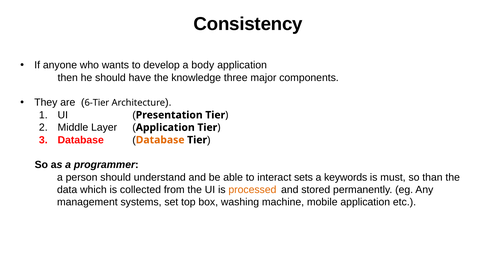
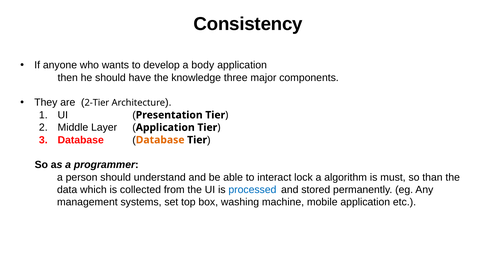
6-Tier: 6-Tier -> 2-Tier
sets: sets -> lock
keywords: keywords -> algorithm
processed colour: orange -> blue
